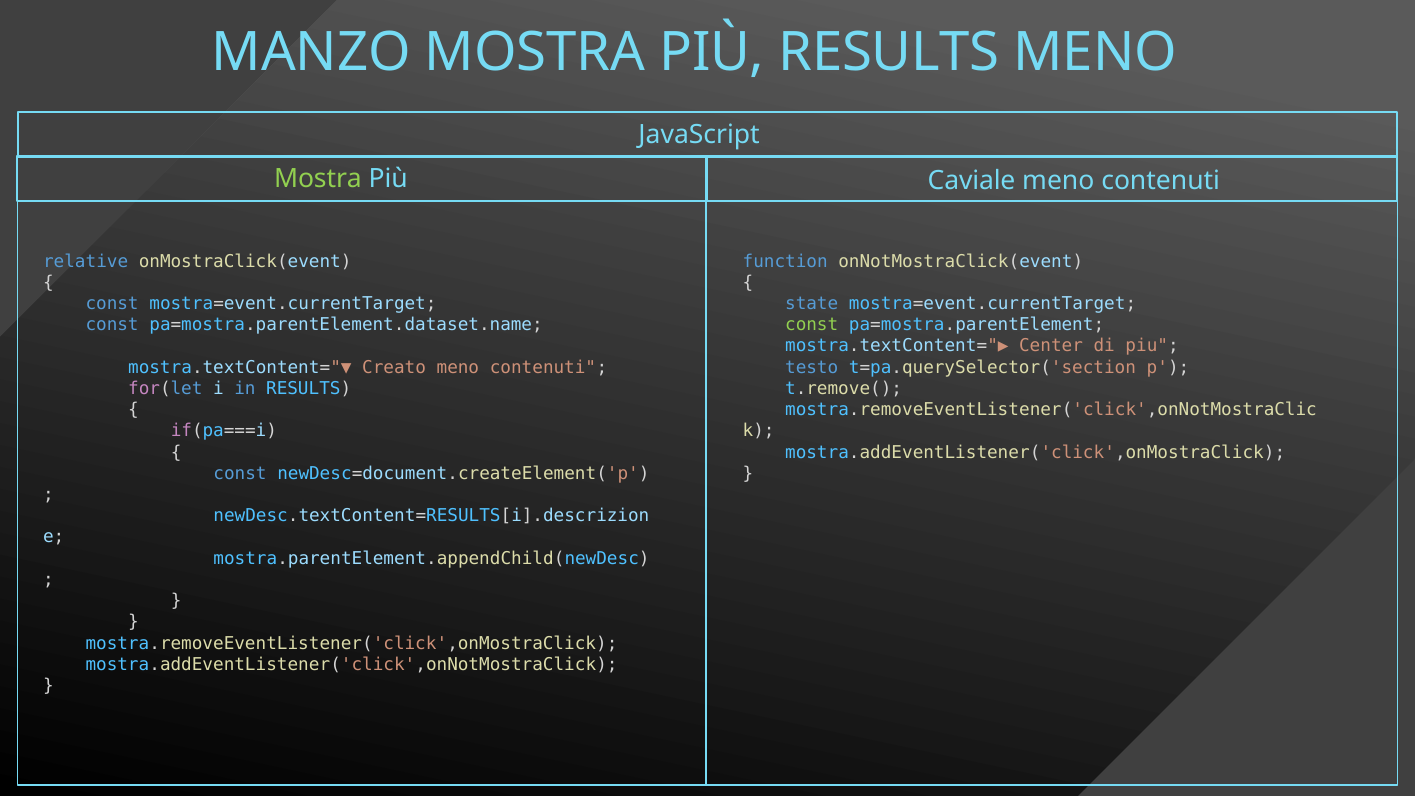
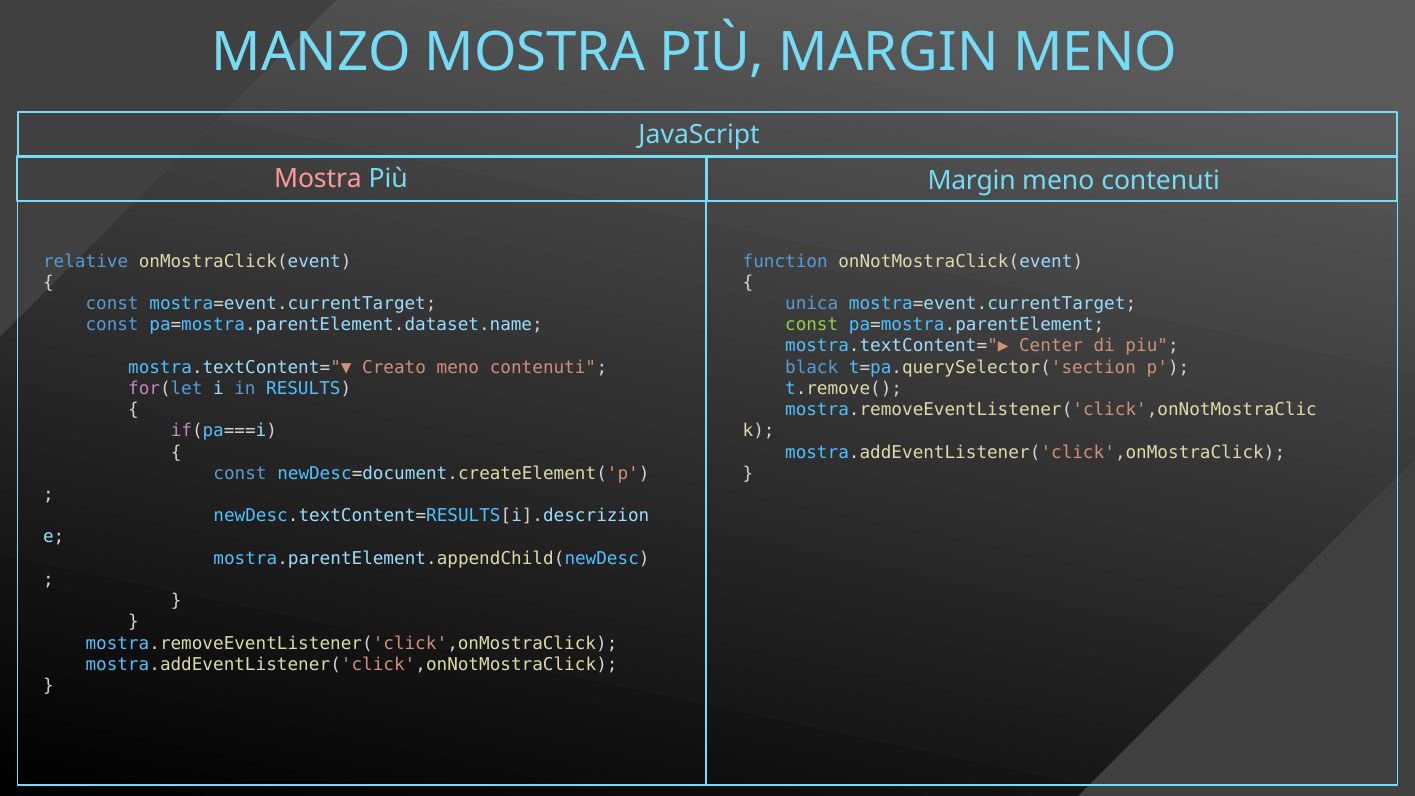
PIÙ RESULTS: RESULTS -> MARGIN
Mostra at (318, 179) colour: light green -> pink
Caviale at (972, 181): Caviale -> Margin
state: state -> unica
testo: testo -> black
